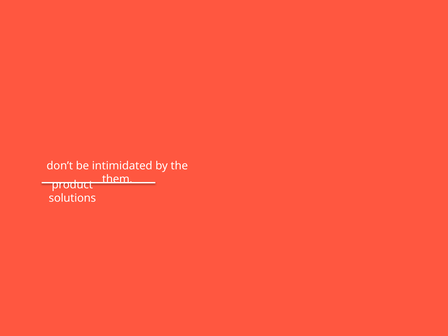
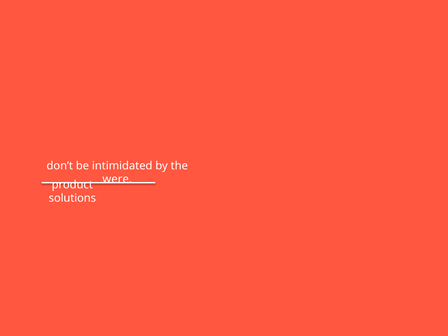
them: them -> were
